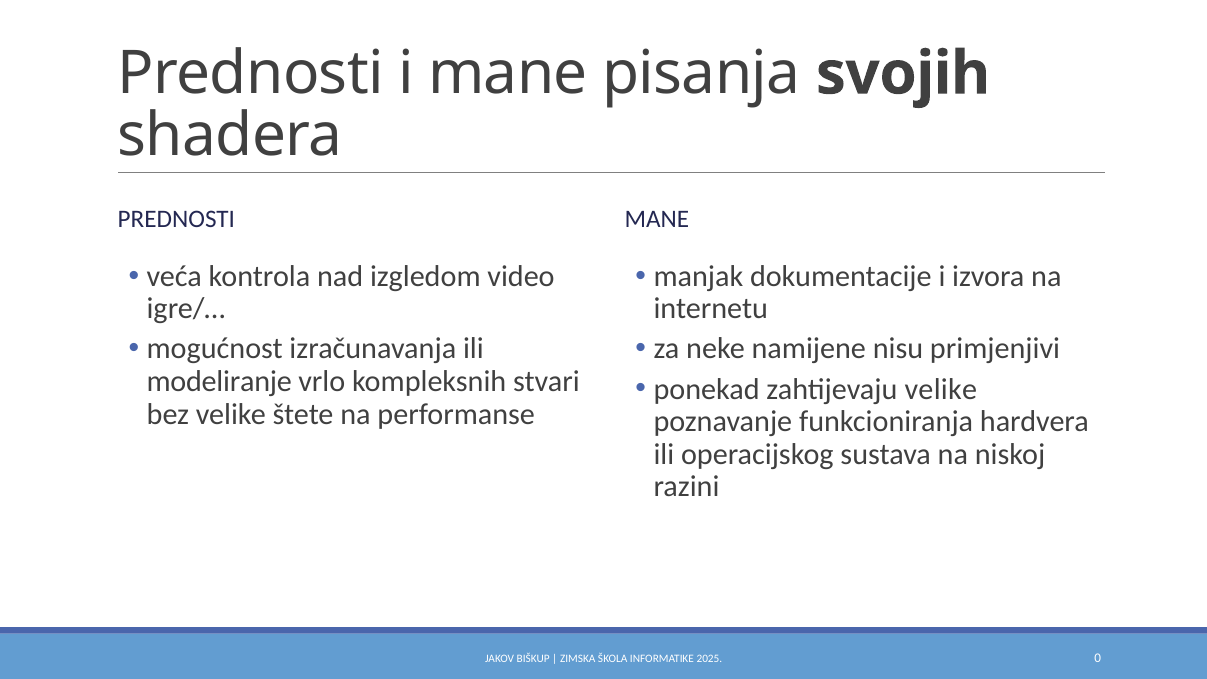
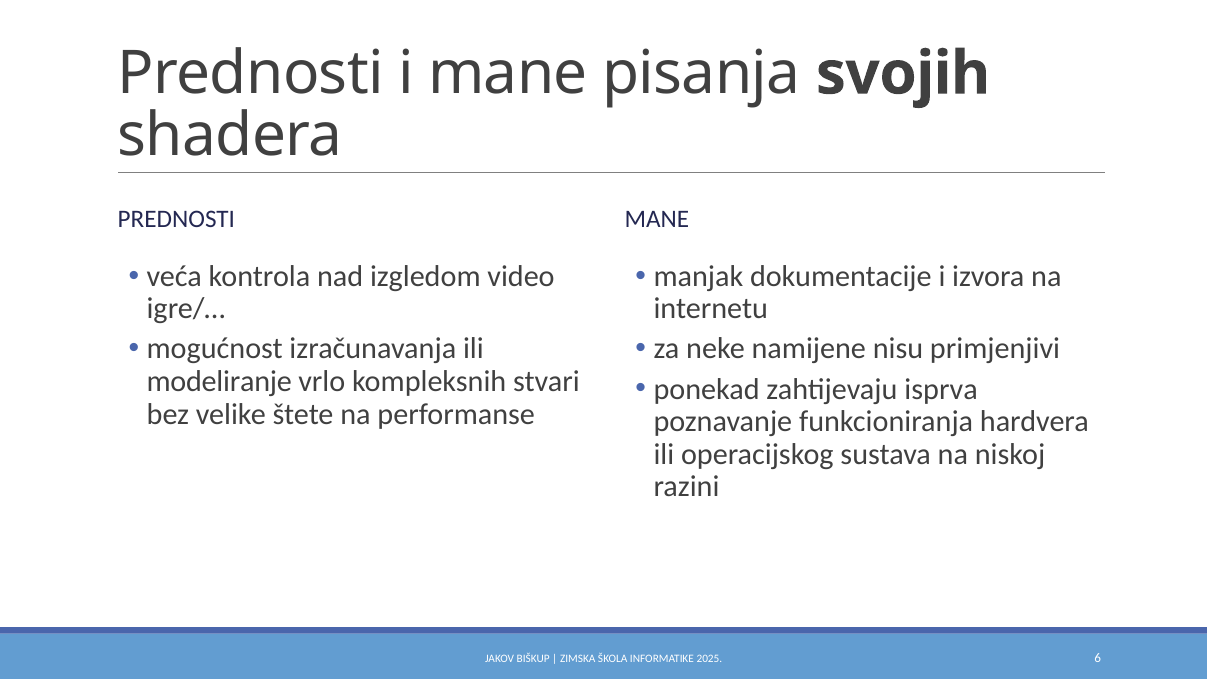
zahtijevaju velike: velike -> isprva
0: 0 -> 6
